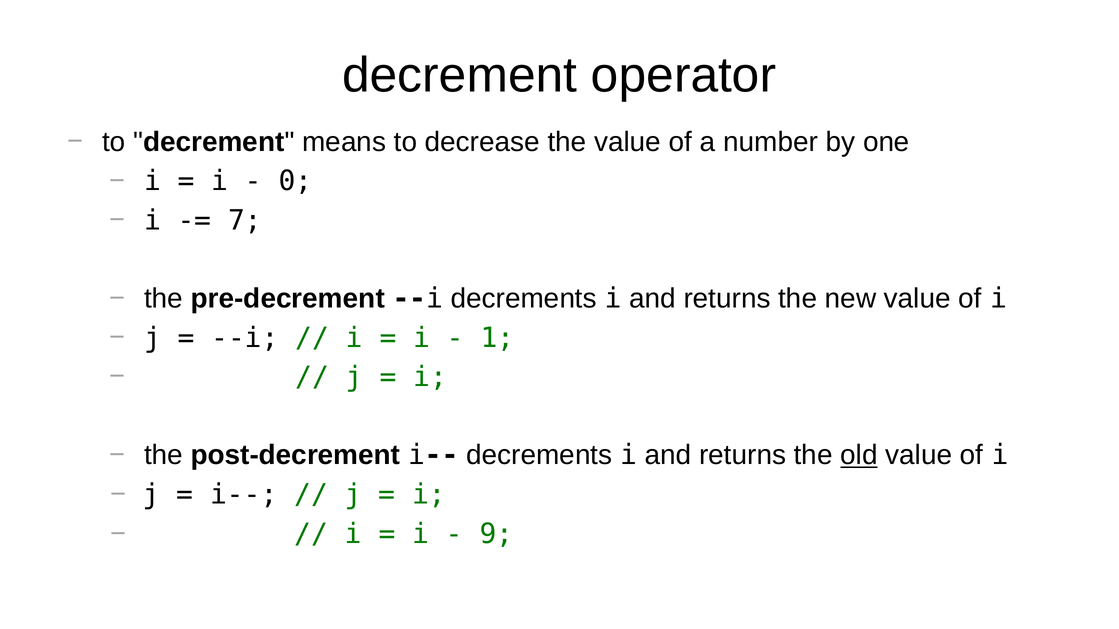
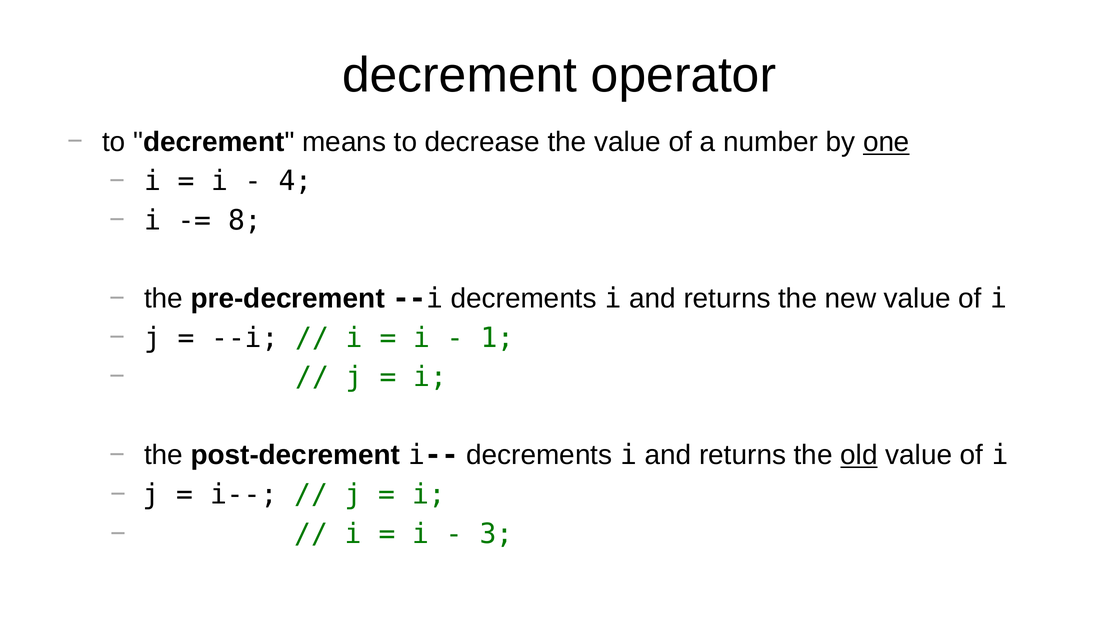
one underline: none -> present
0: 0 -> 4
7: 7 -> 8
9: 9 -> 3
